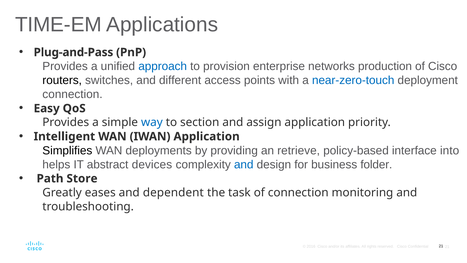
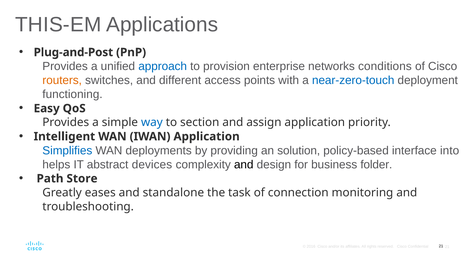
TIME-EM: TIME-EM -> THIS-EM
Plug-and-Pass: Plug-and-Pass -> Plug-and-Post
production: production -> conditions
routers colour: black -> orange
connection at (73, 94): connection -> functioning
Simplifies colour: black -> blue
retrieve: retrieve -> solution
and at (244, 164) colour: blue -> black
dependent: dependent -> standalone
